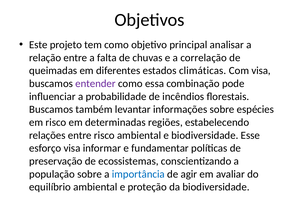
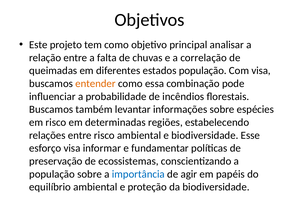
estados climáticas: climáticas -> população
entender colour: purple -> orange
avaliar: avaliar -> papéis
